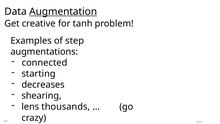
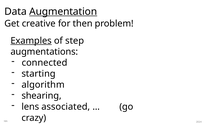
tanh: tanh -> then
Examples underline: none -> present
decreases: decreases -> algorithm
thousands: thousands -> associated
